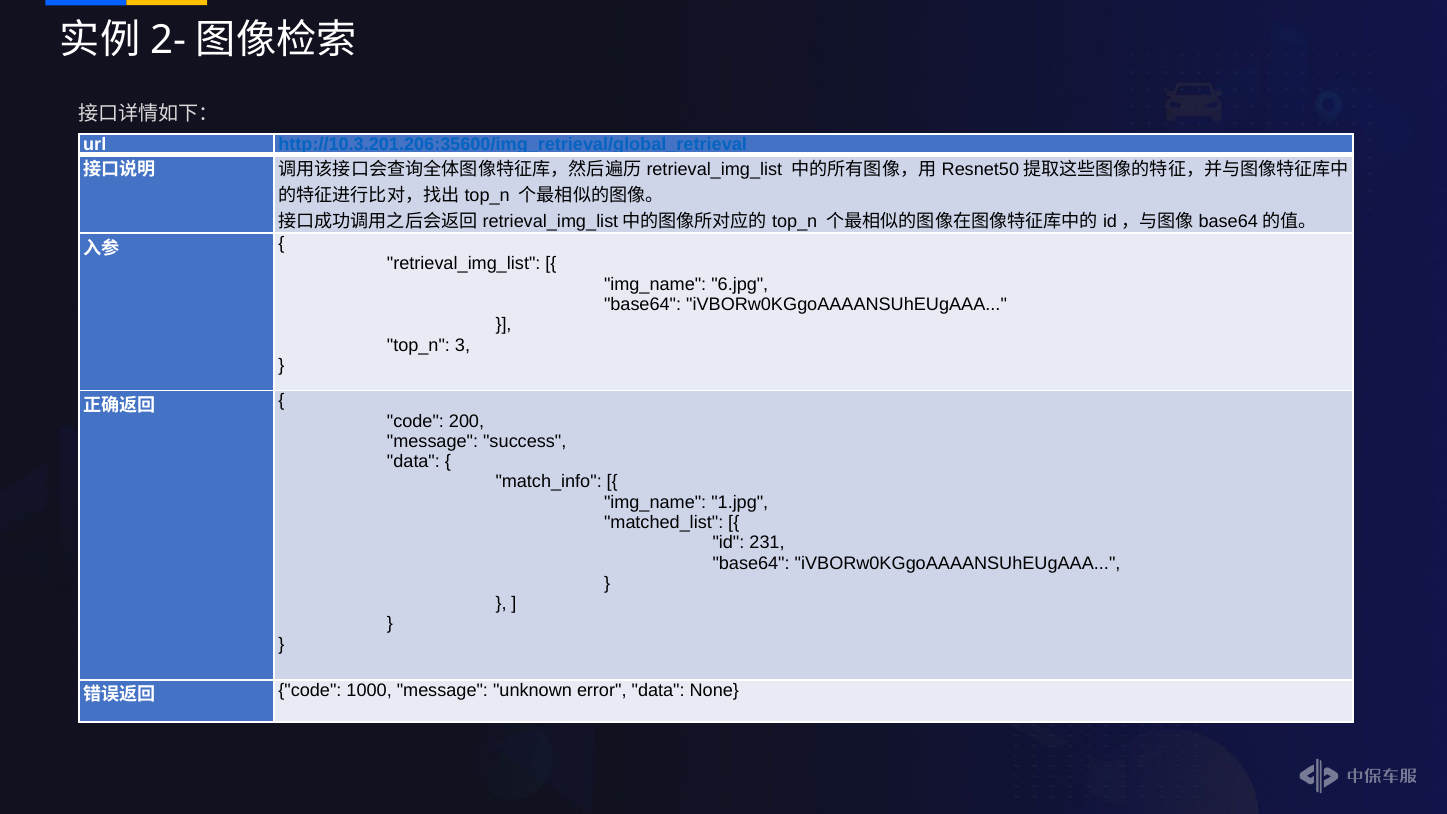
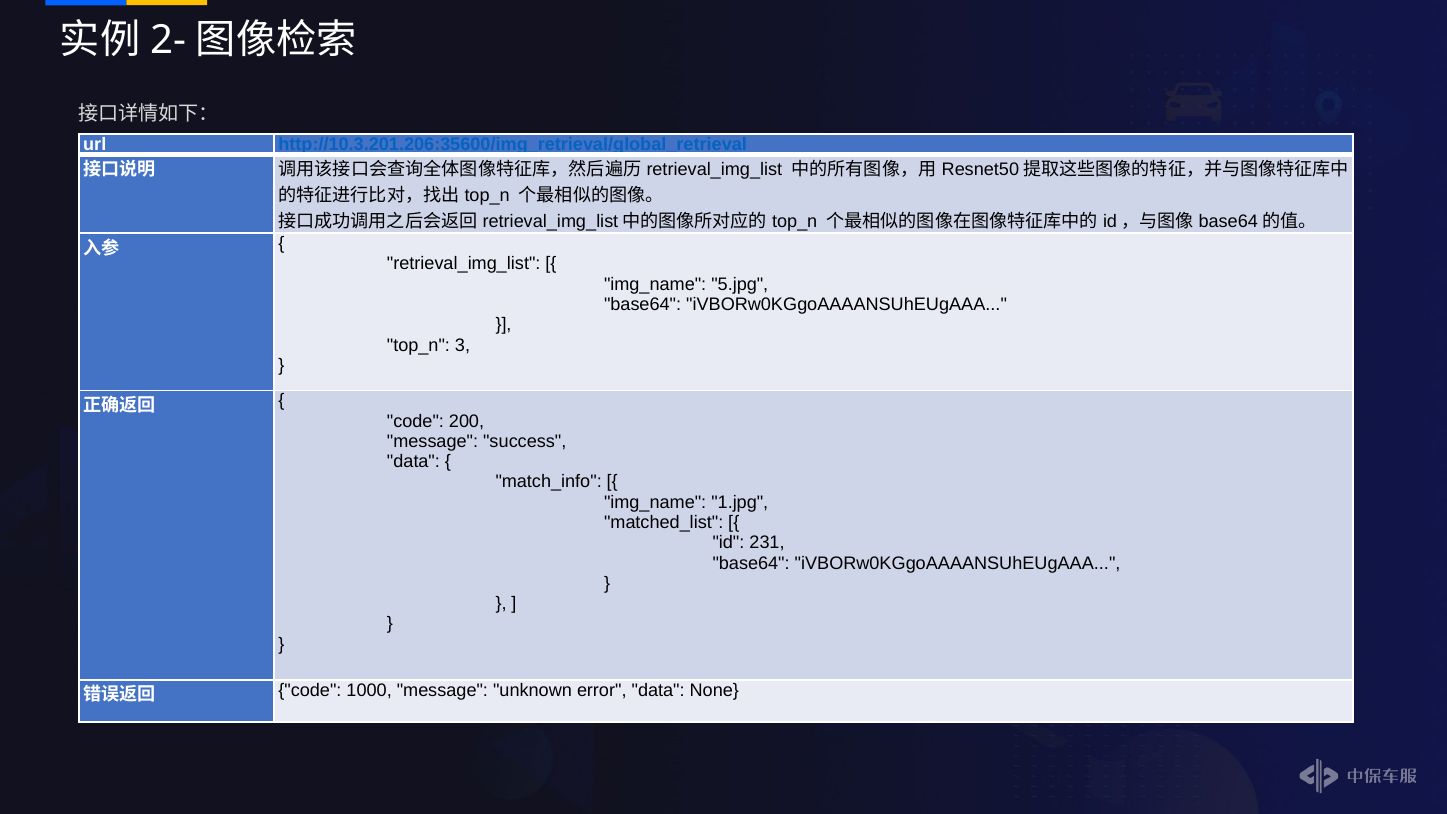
6.jpg: 6.jpg -> 5.jpg
